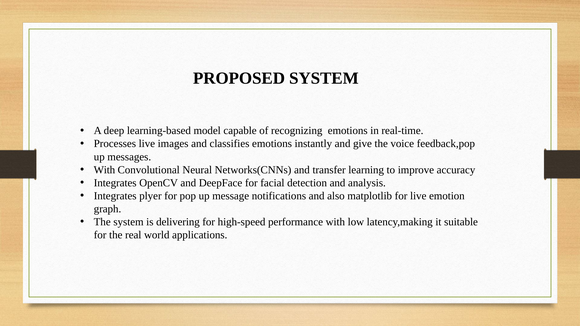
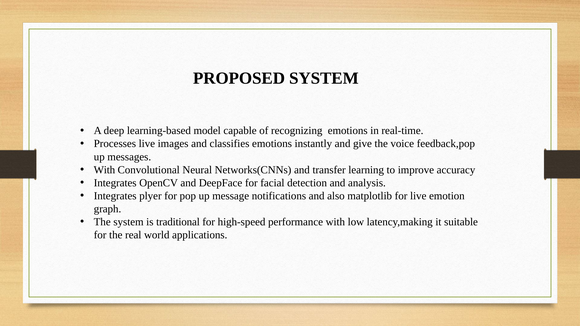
delivering: delivering -> traditional
